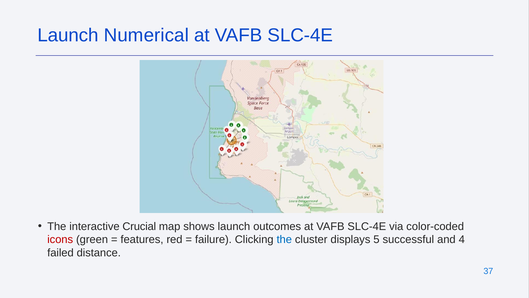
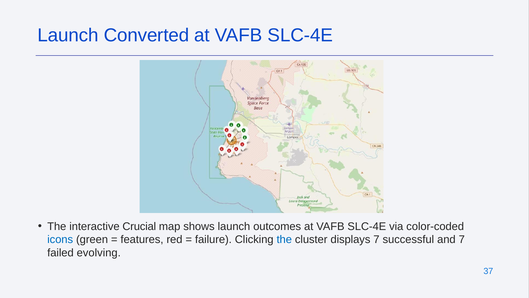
Numerical: Numerical -> Converted
icons colour: red -> blue
displays 5: 5 -> 7
and 4: 4 -> 7
distance: distance -> evolving
